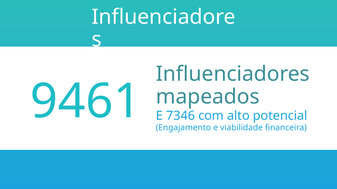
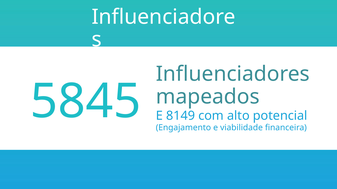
9461: 9461 -> 5845
7346: 7346 -> 8149
